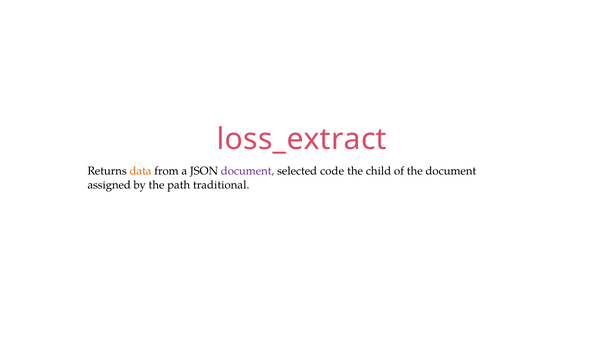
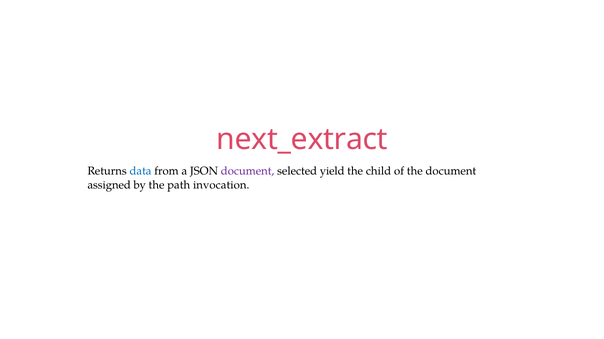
loss_extract: loss_extract -> next_extract
data colour: orange -> blue
code: code -> yield
traditional: traditional -> invocation
